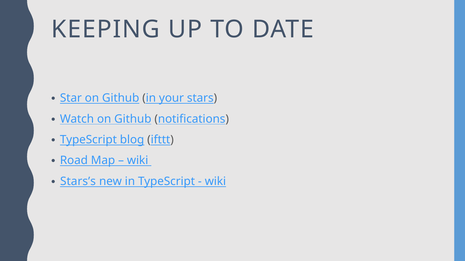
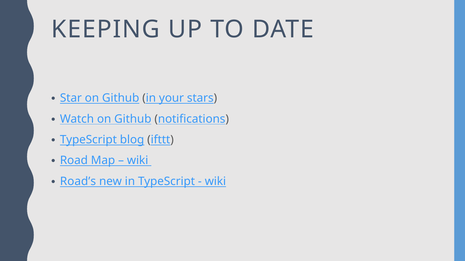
Stars’s: Stars’s -> Road’s
